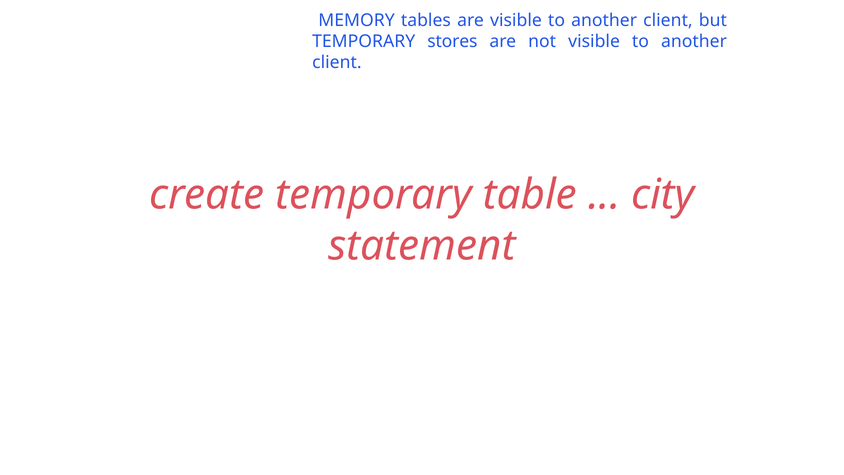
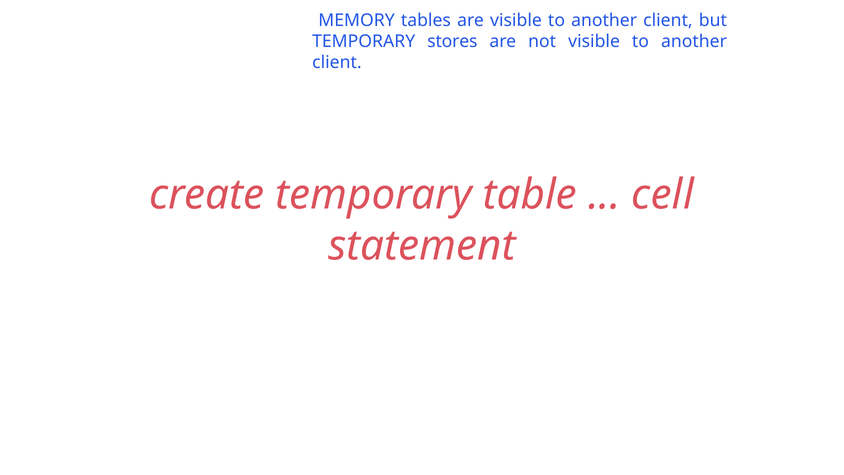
city: city -> cell
